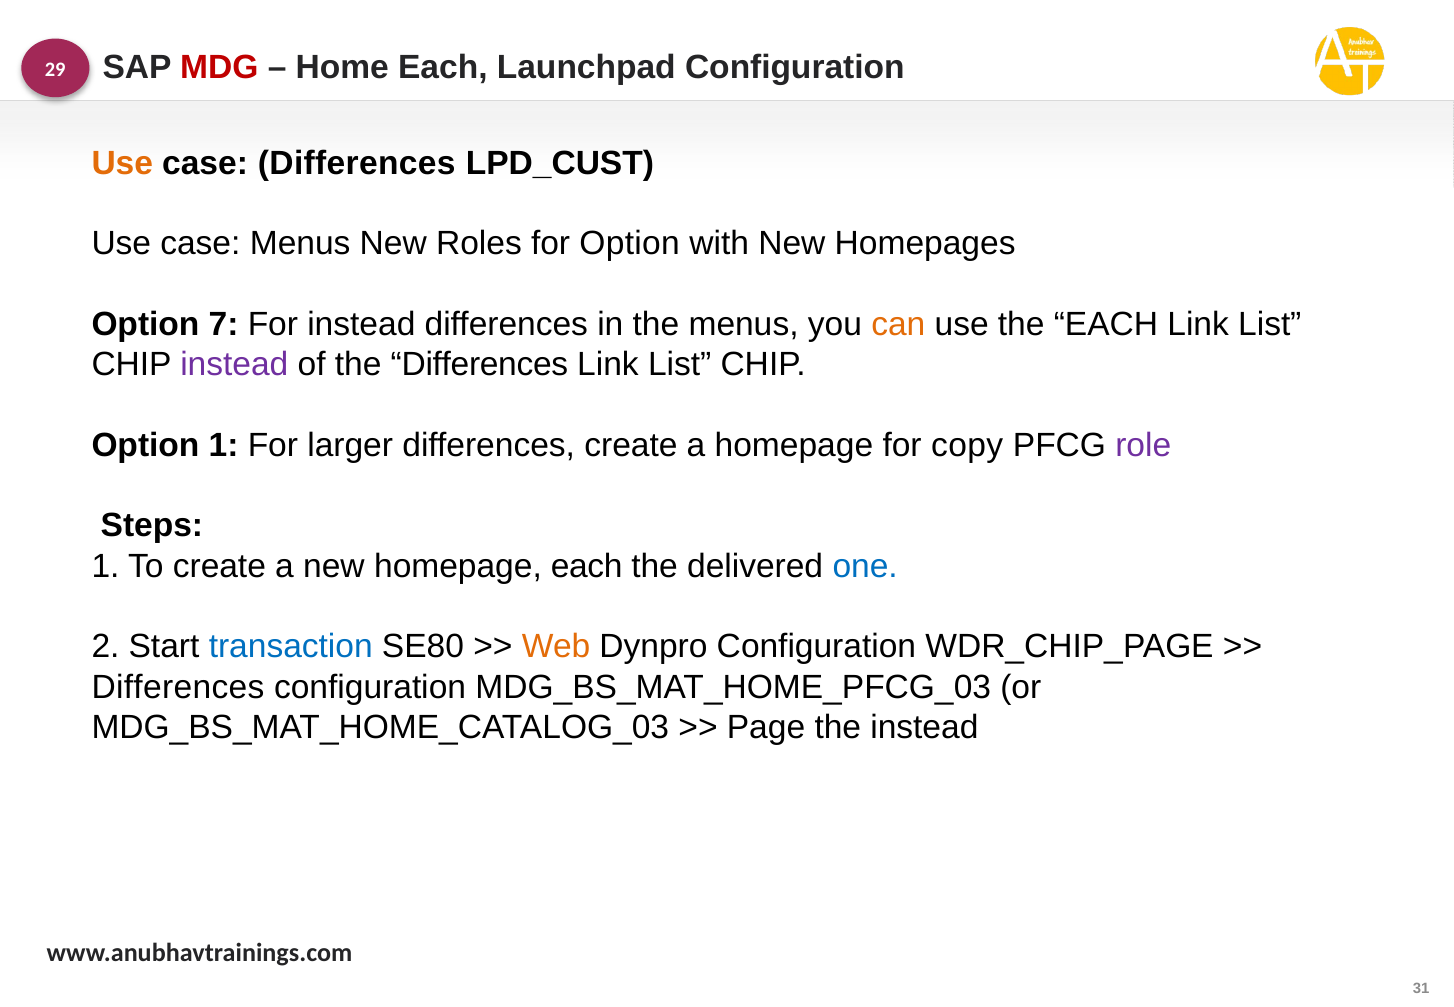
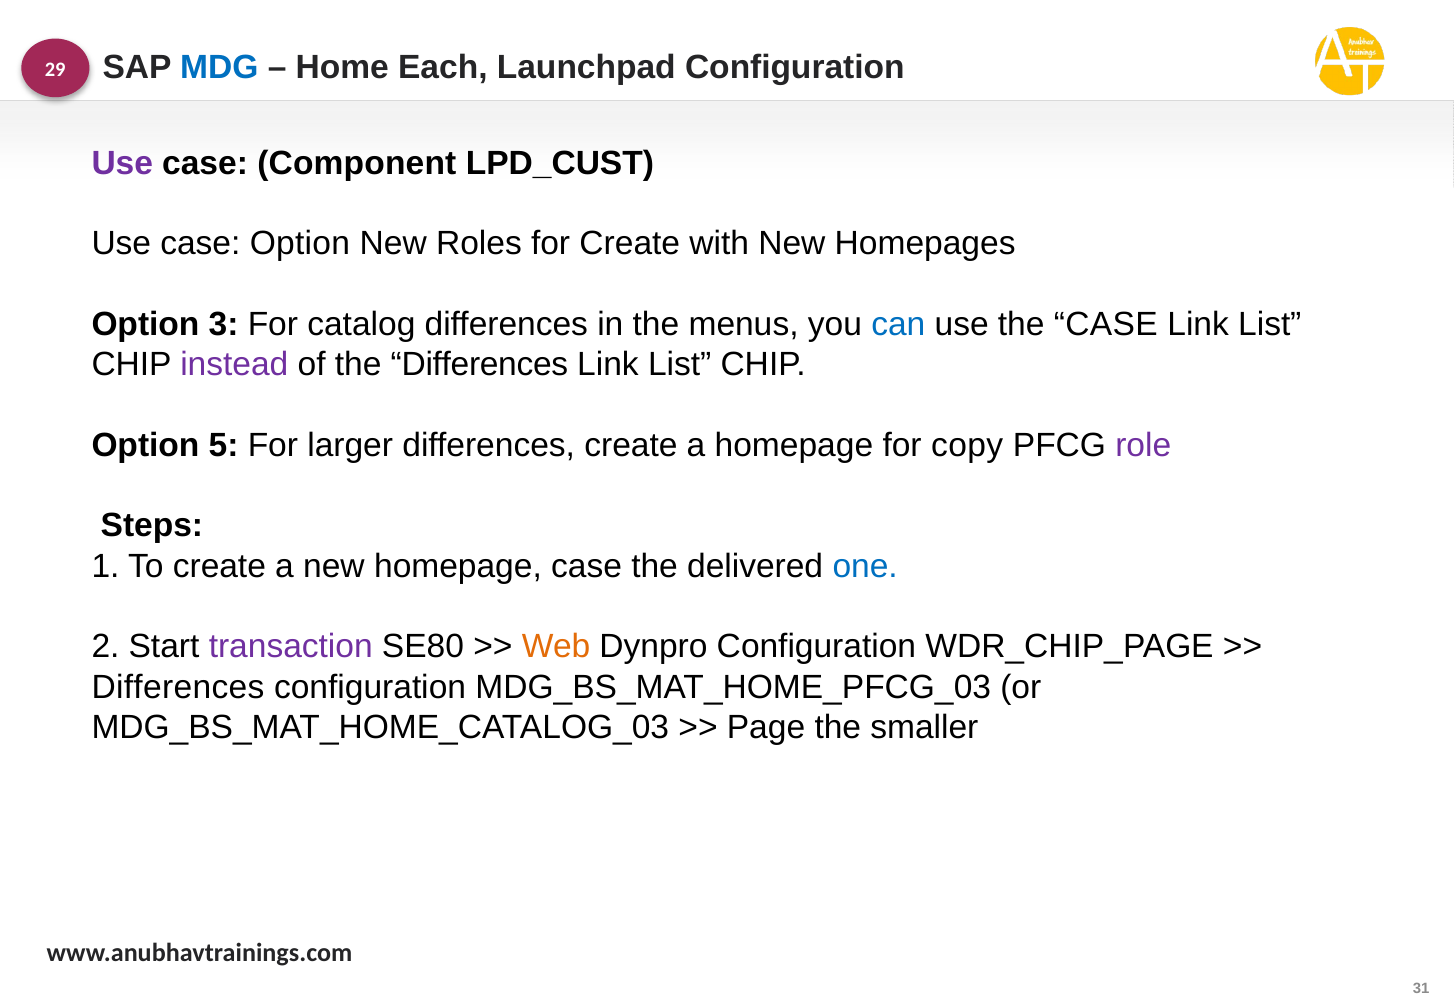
MDG colour: red -> blue
Use at (122, 163) colour: orange -> purple
case Differences: Differences -> Component
case Menus: Menus -> Option
for Option: Option -> Create
7: 7 -> 3
For instead: instead -> catalog
can colour: orange -> blue
the EACH: EACH -> CASE
Option 1: 1 -> 5
homepage each: each -> case
transaction colour: blue -> purple
the instead: instead -> smaller
